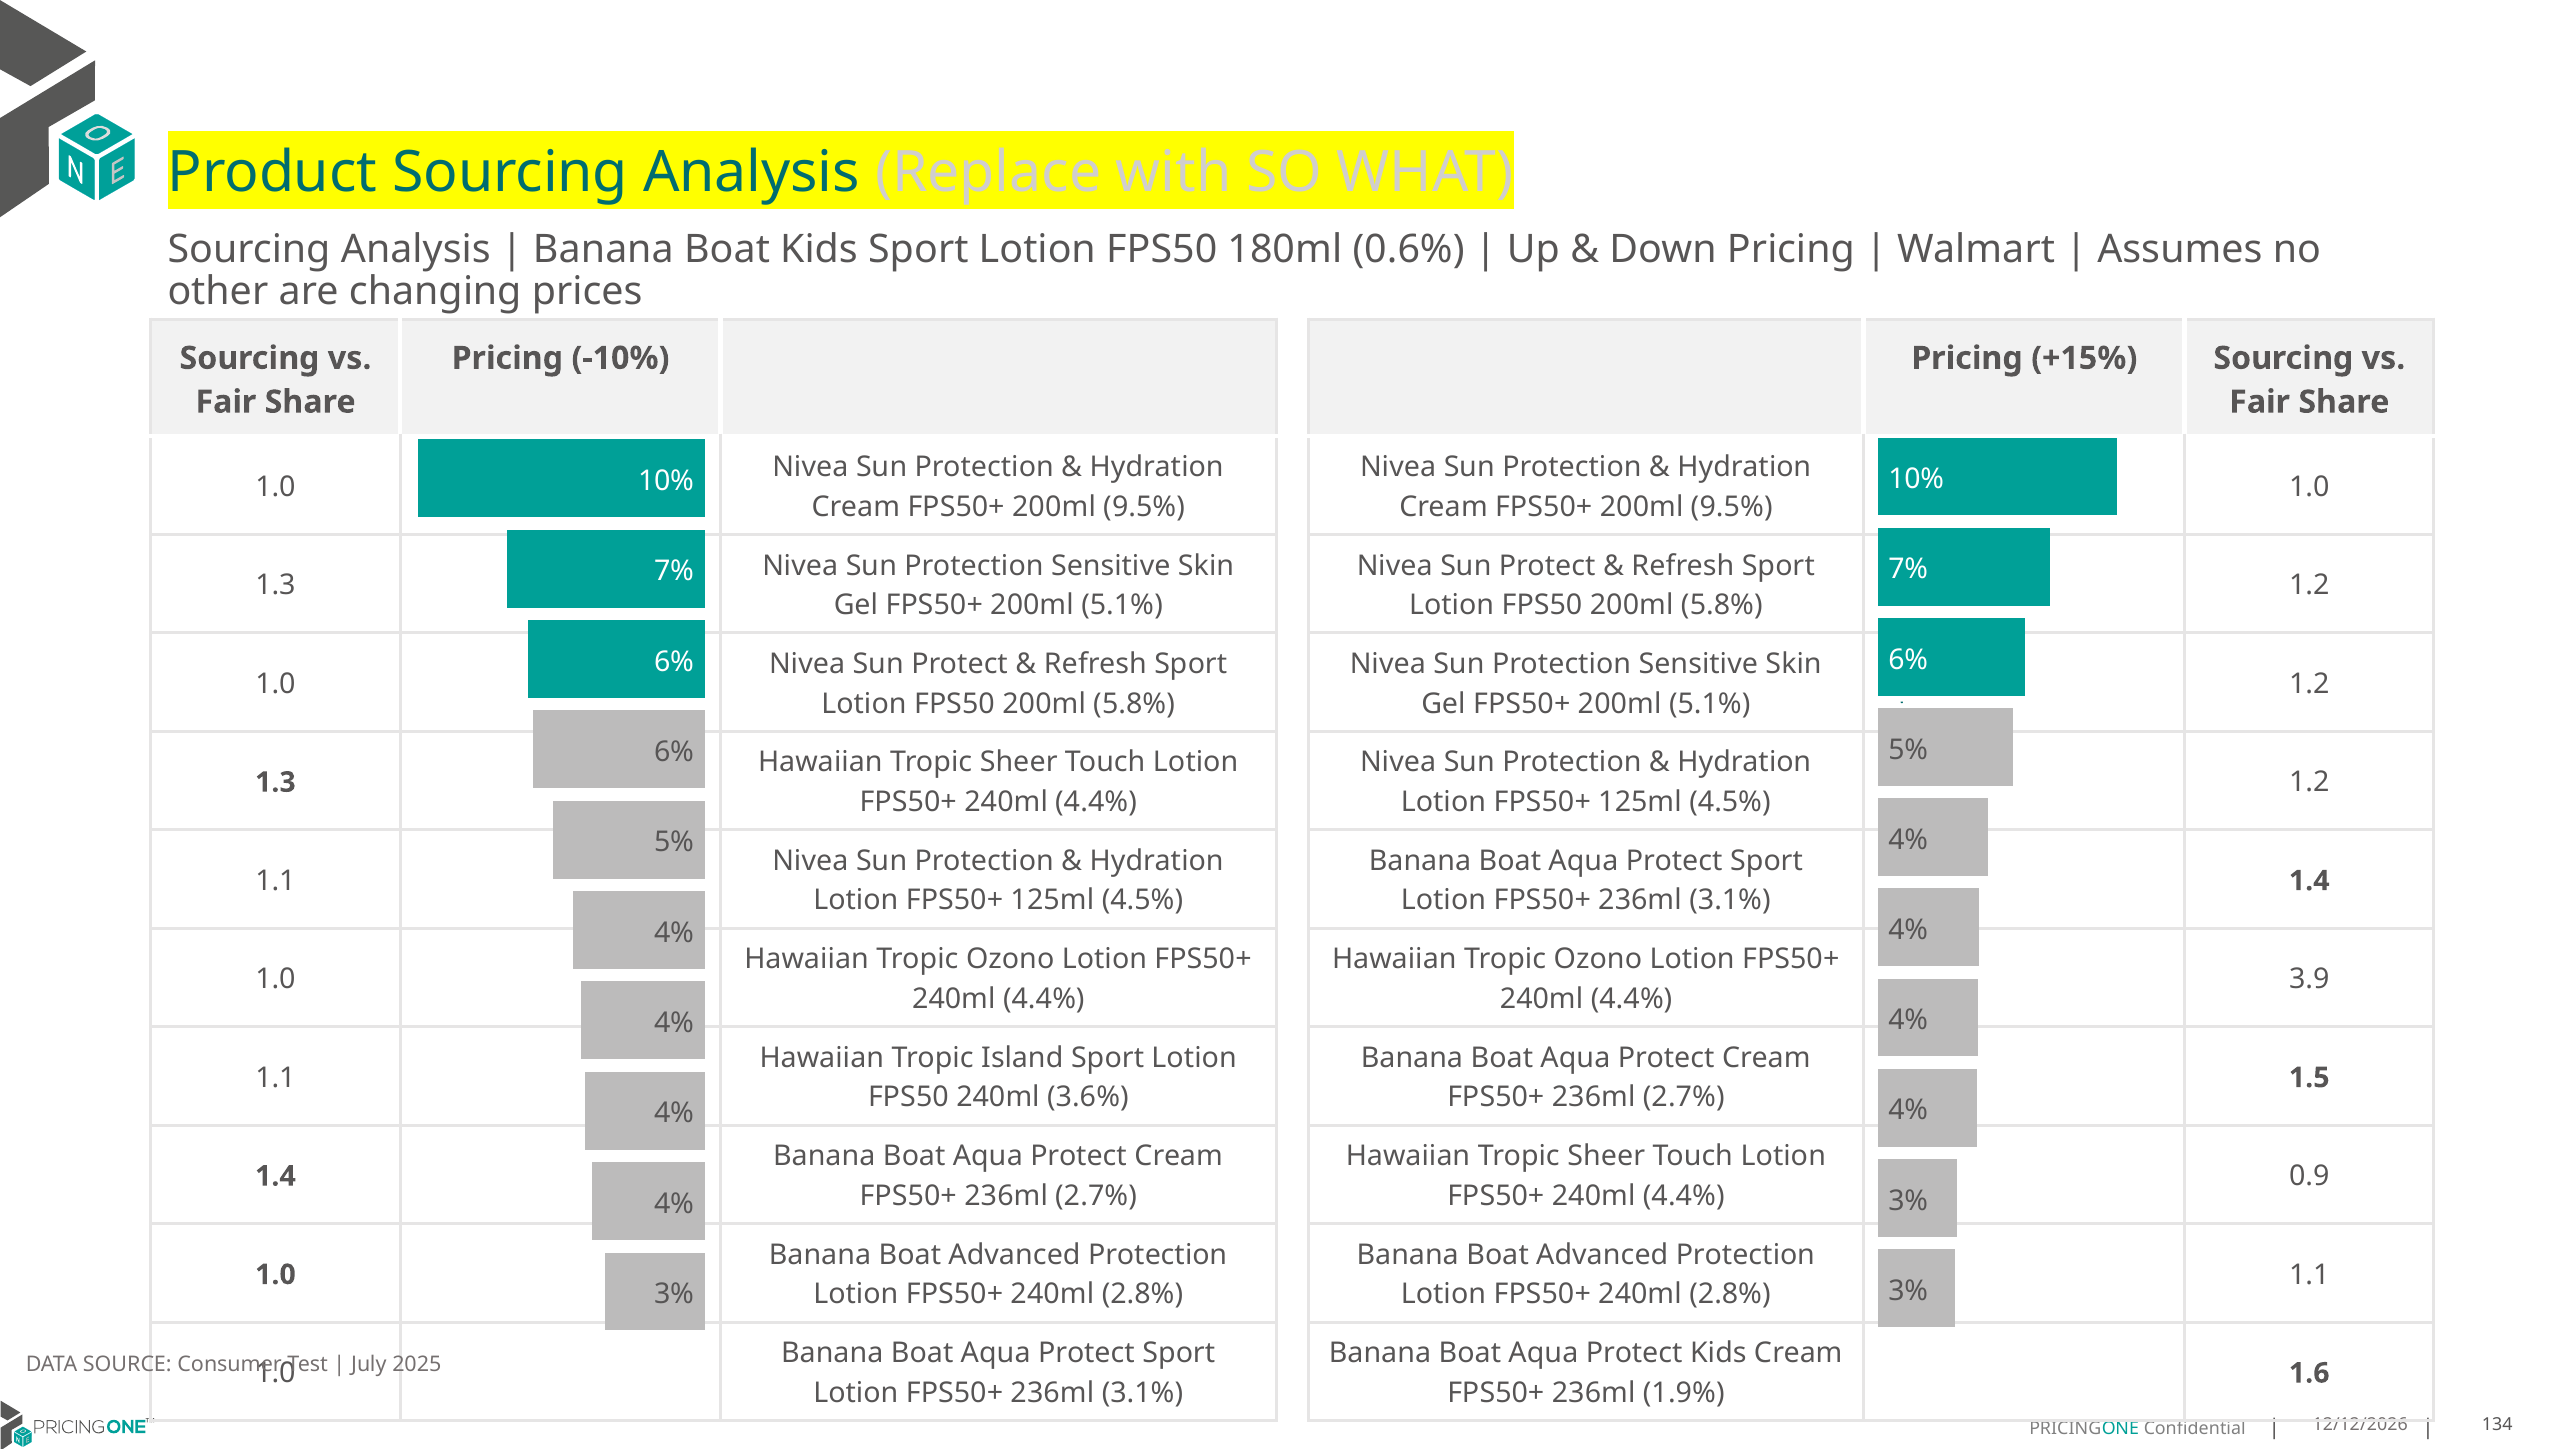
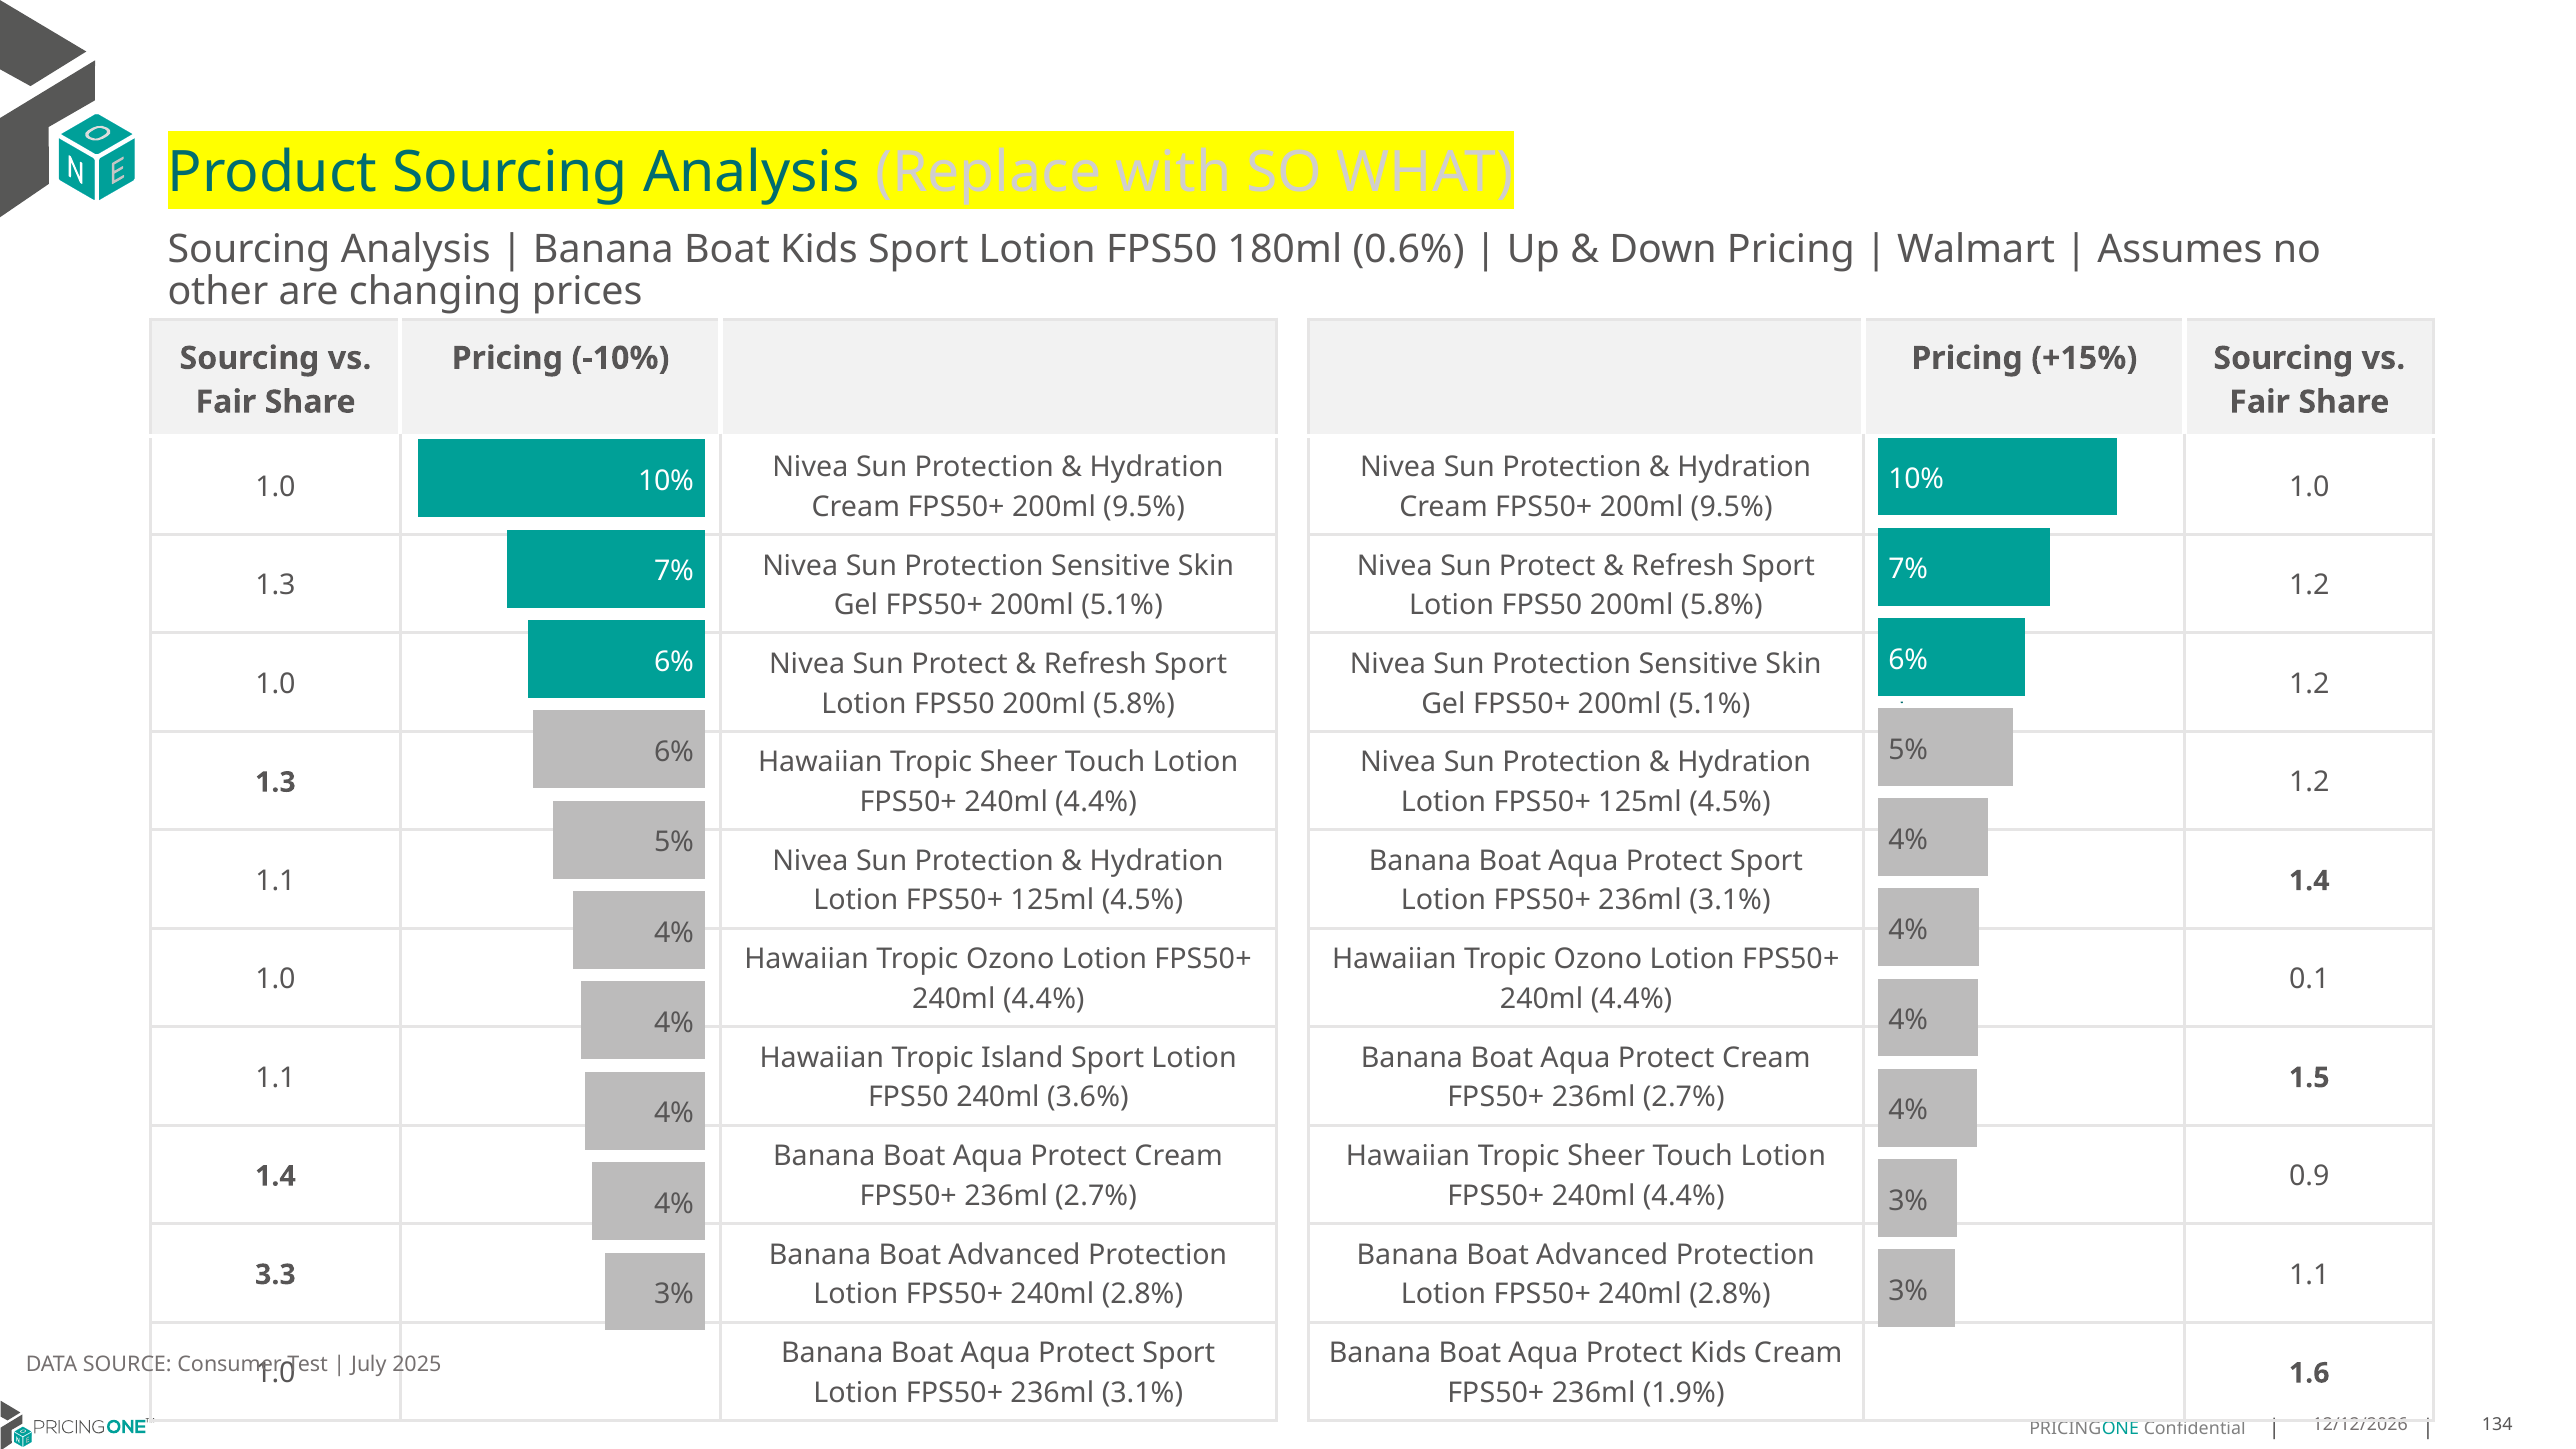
3.9: 3.9 -> 0.1
1.0 at (275, 1275): 1.0 -> 3.3
